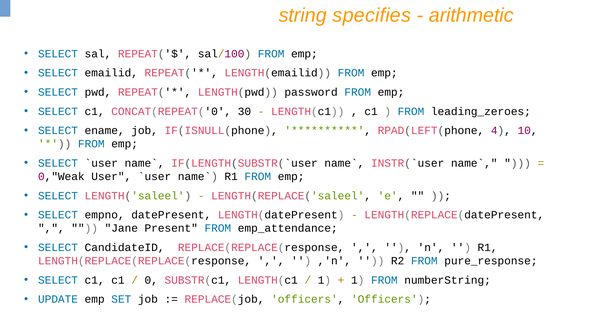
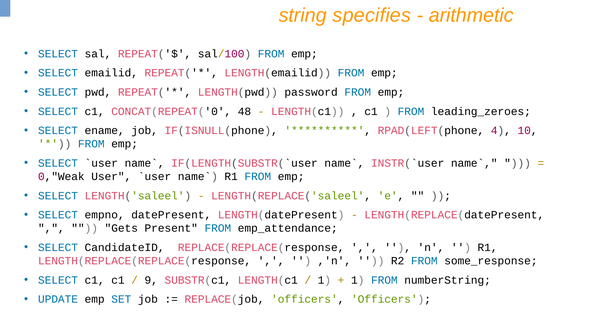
30: 30 -> 48
Jane: Jane -> Gets
pure_response: pure_response -> some_response
0: 0 -> 9
